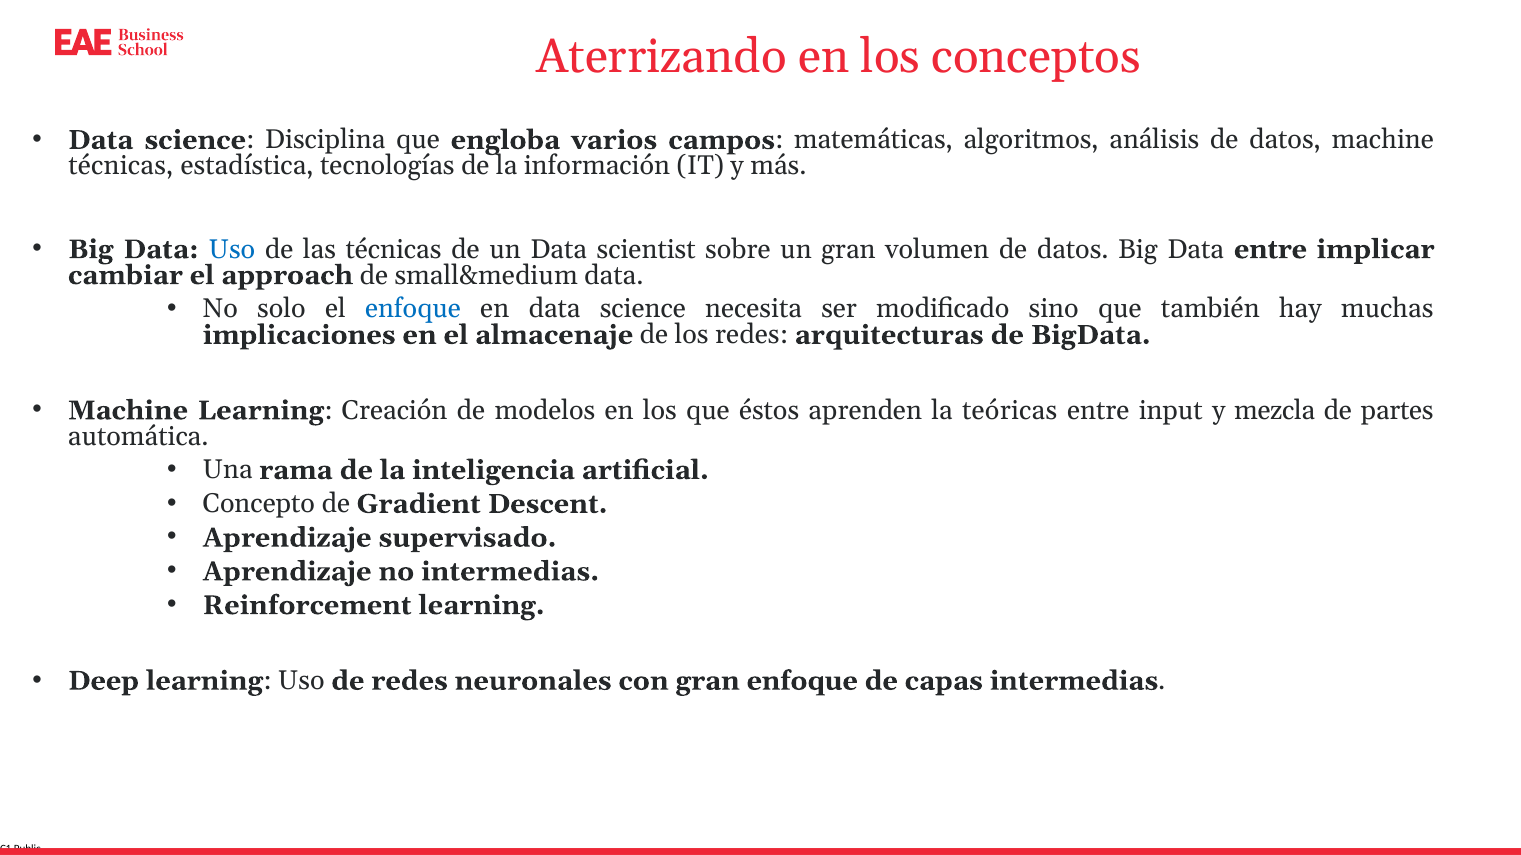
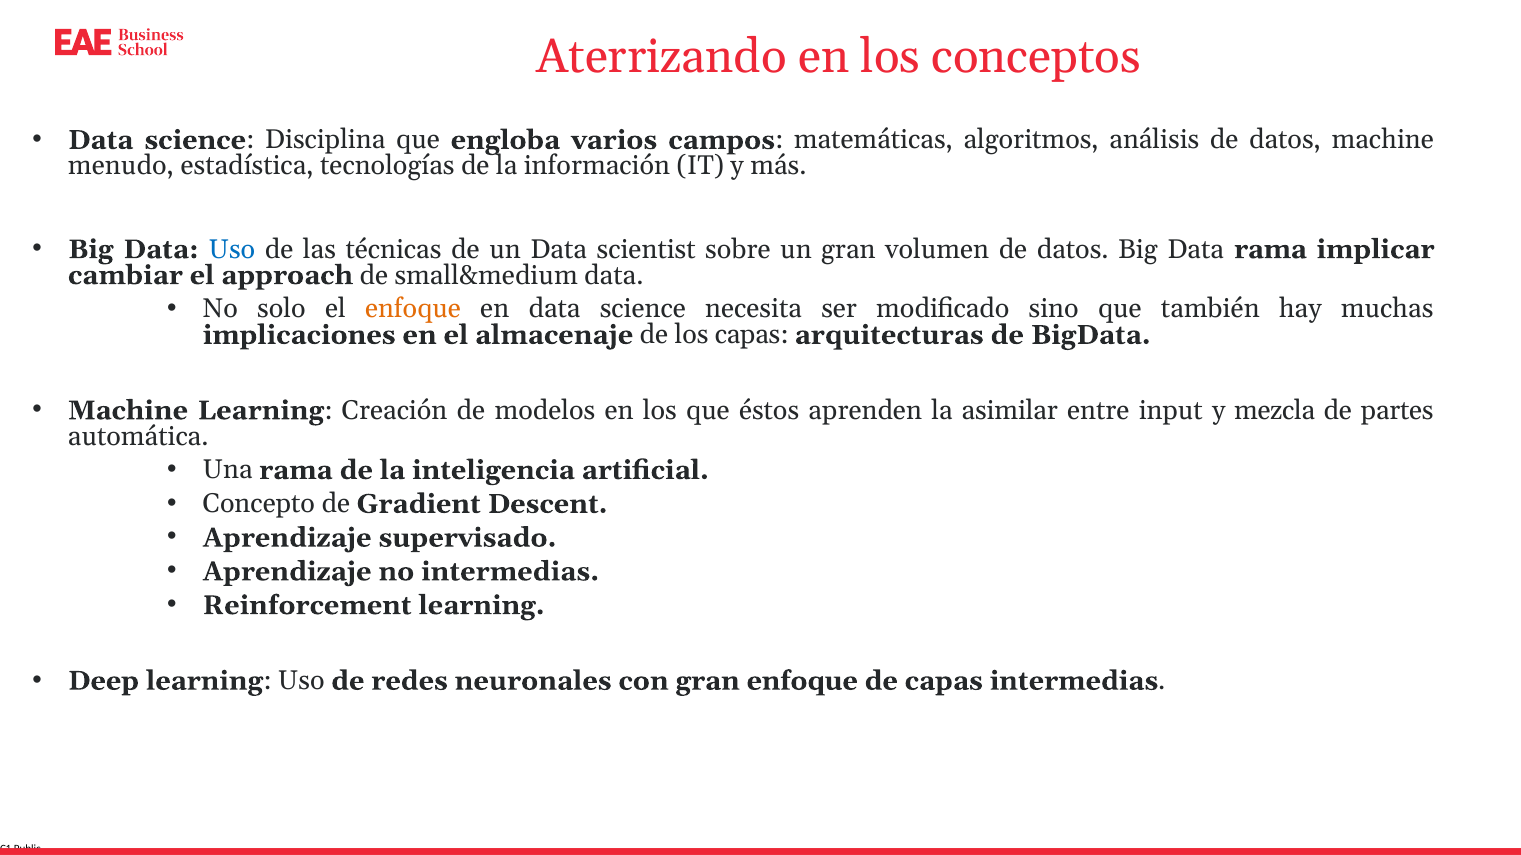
técnicas at (121, 166): técnicas -> menudo
Data entre: entre -> rama
enfoque at (413, 309) colour: blue -> orange
los redes: redes -> capas
teóricas: teóricas -> asimilar
